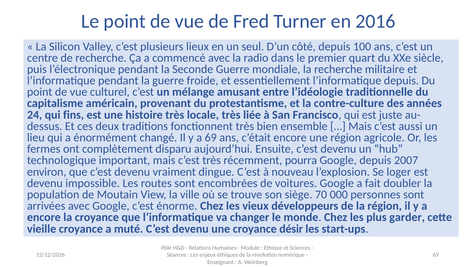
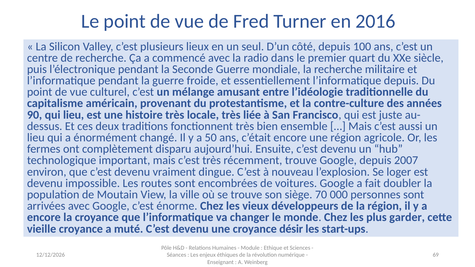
24: 24 -> 90
qui fins: fins -> lieu
a 69: 69 -> 50
récemment pourra: pourra -> trouve
